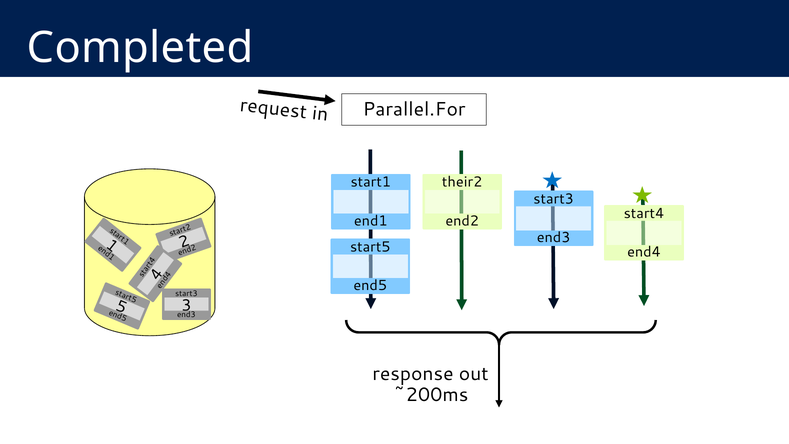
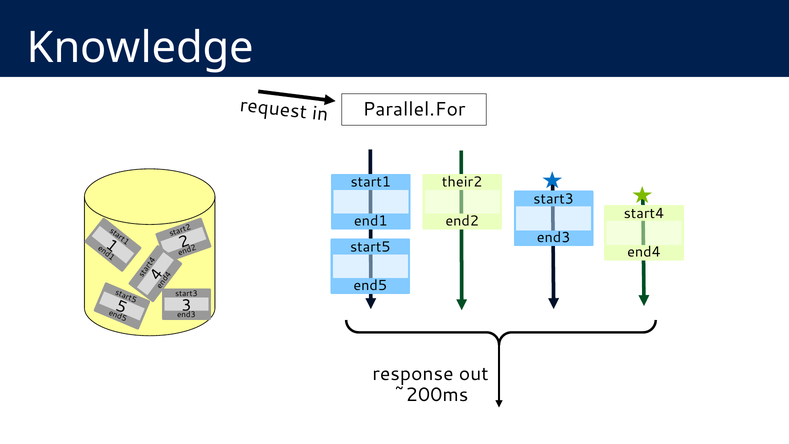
Completed: Completed -> Knowledge
